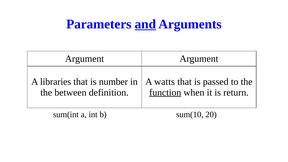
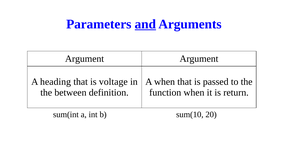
libraries: libraries -> heading
number: number -> voltage
A watts: watts -> when
function underline: present -> none
